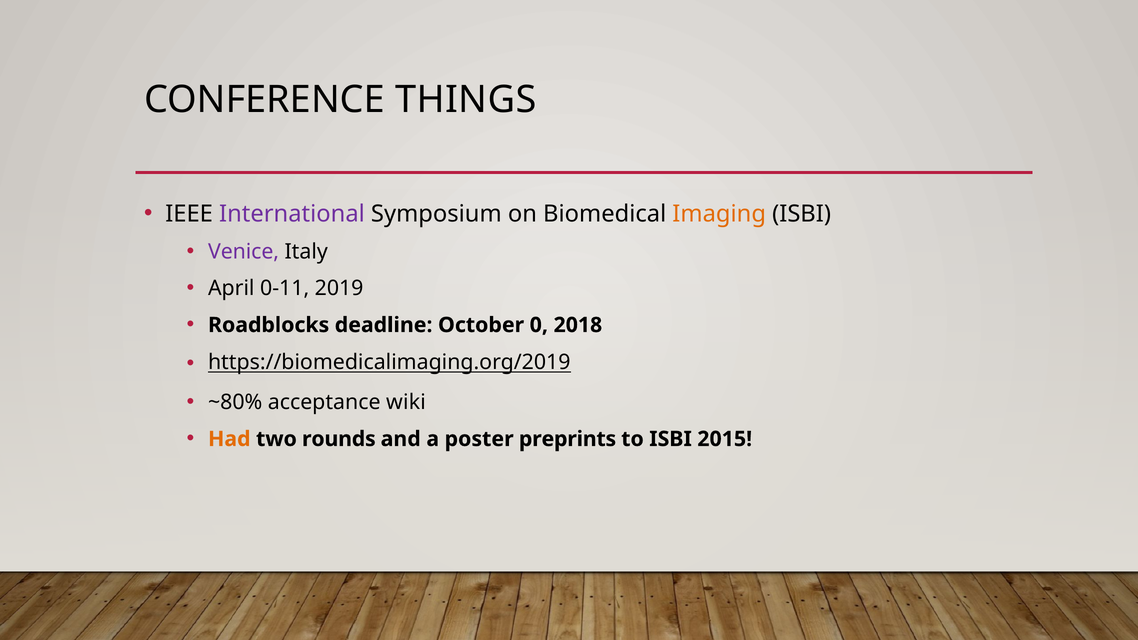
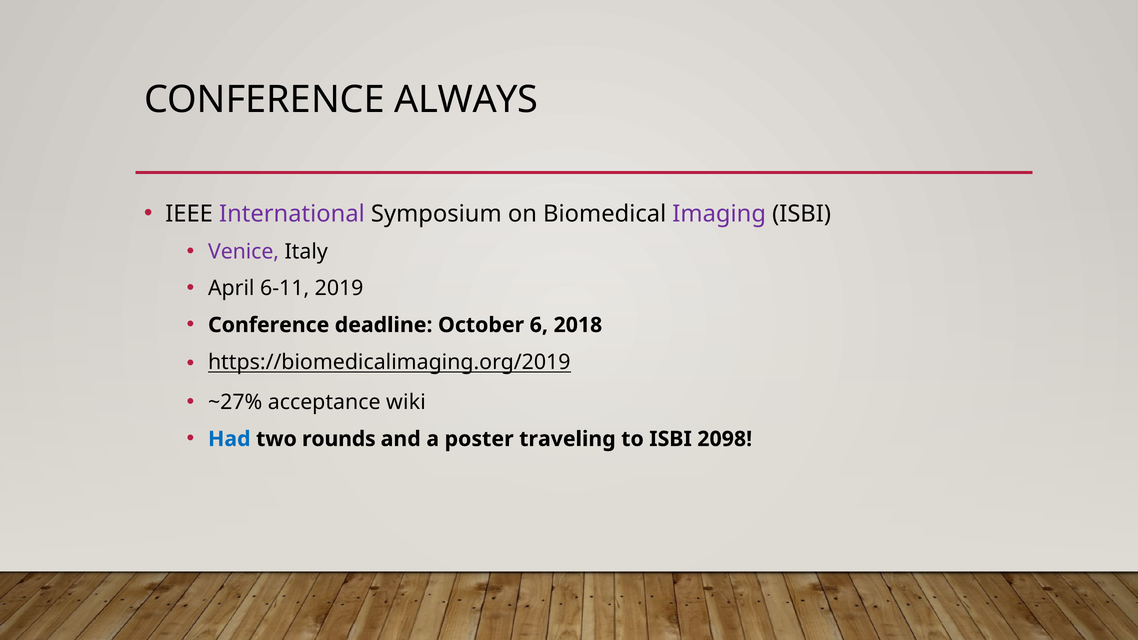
THINGS: THINGS -> ALWAYS
Imaging colour: orange -> purple
0-11: 0-11 -> 6-11
Roadblocks at (269, 325): Roadblocks -> Conference
0: 0 -> 6
~80%: ~80% -> ~27%
Had colour: orange -> blue
preprints: preprints -> traveling
2015: 2015 -> 2098
